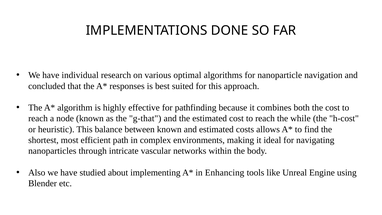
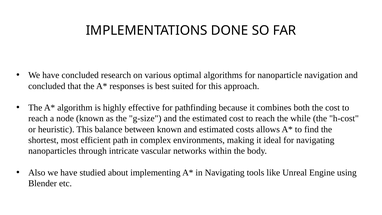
have individual: individual -> concluded
g-that: g-that -> g-size
in Enhancing: Enhancing -> Navigating
